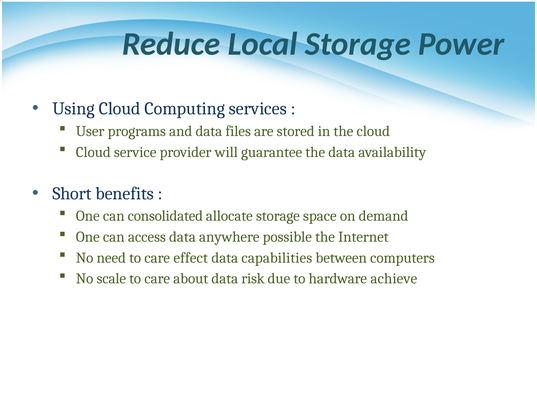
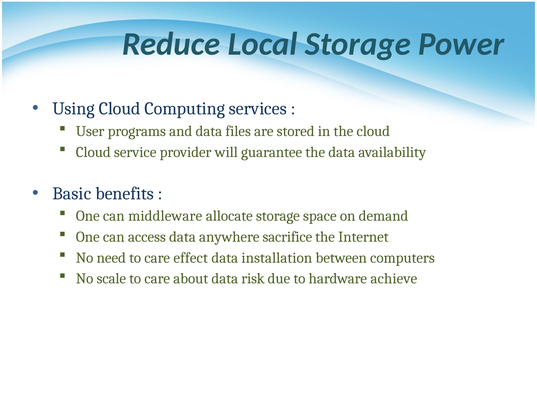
Short: Short -> Basic
consolidated: consolidated -> middleware
possible: possible -> sacrifice
capabilities: capabilities -> installation
